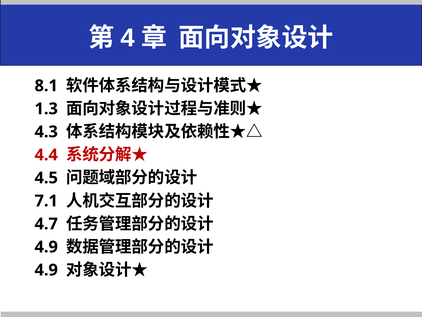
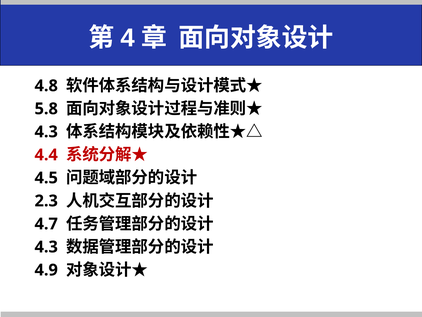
8.1: 8.1 -> 4.8
1.3: 1.3 -> 5.8
7.1: 7.1 -> 2.3
4.9 at (46, 247): 4.9 -> 4.3
